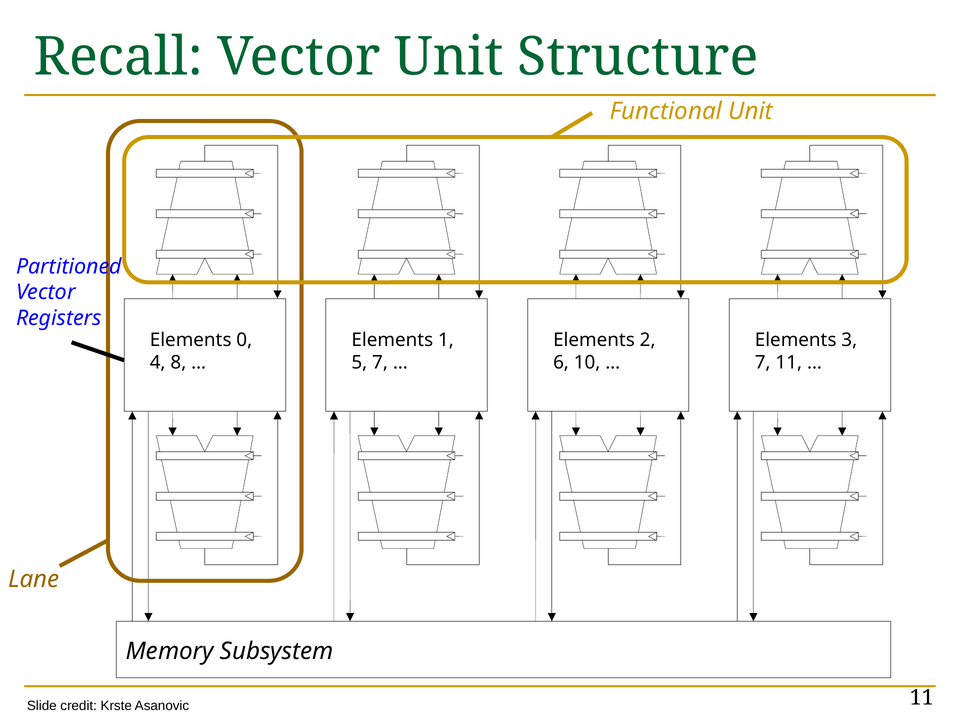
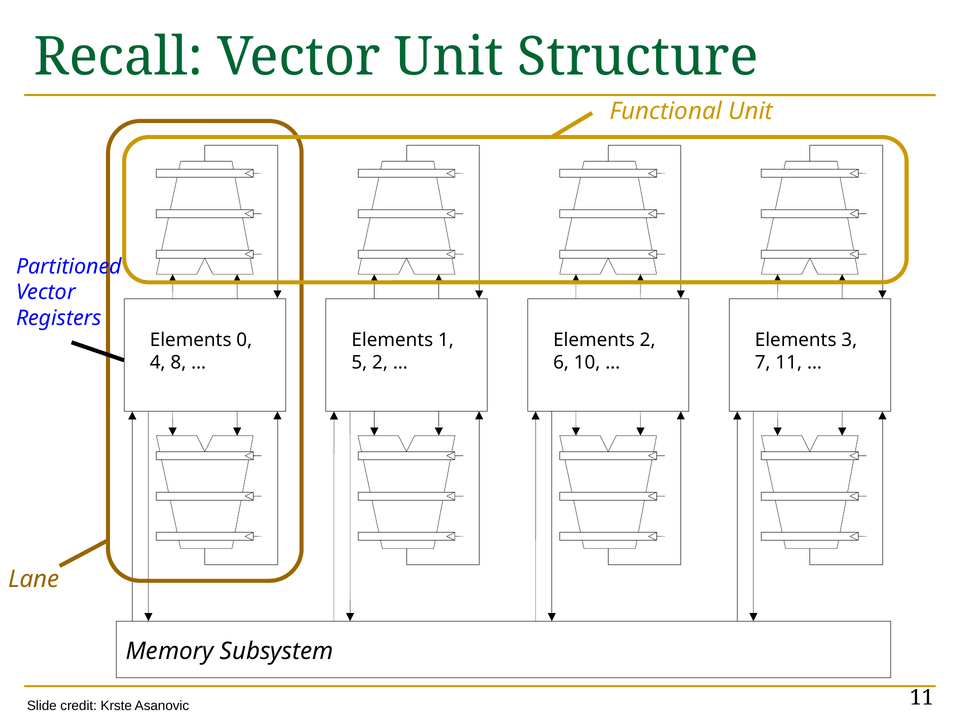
5 7: 7 -> 2
